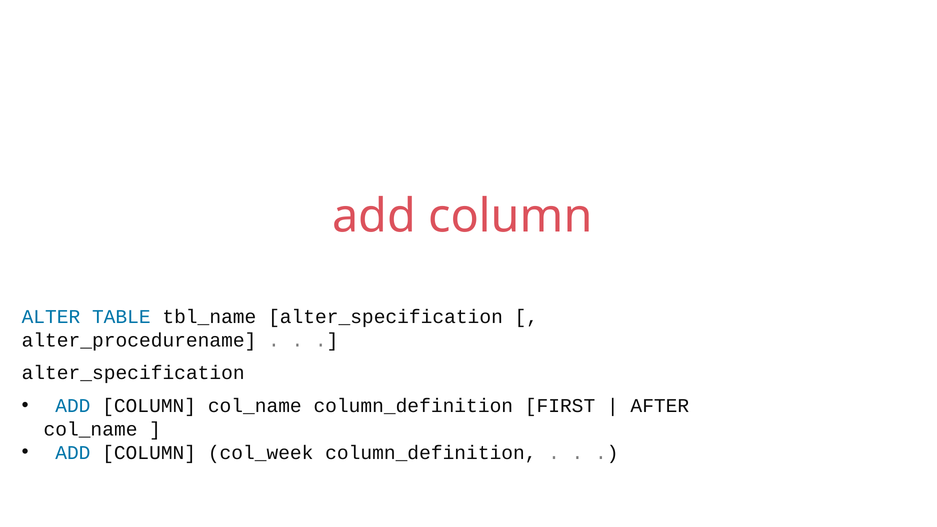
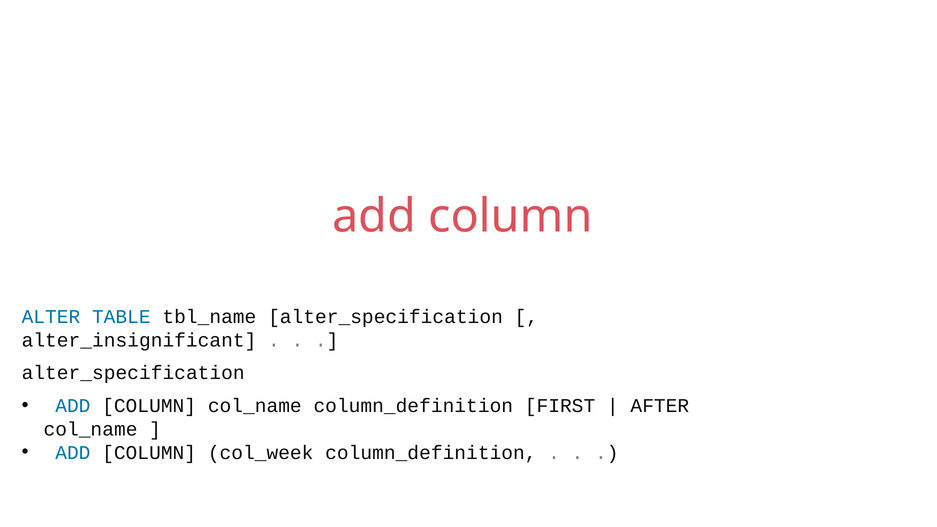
alter_procedurename: alter_procedurename -> alter_insignificant
